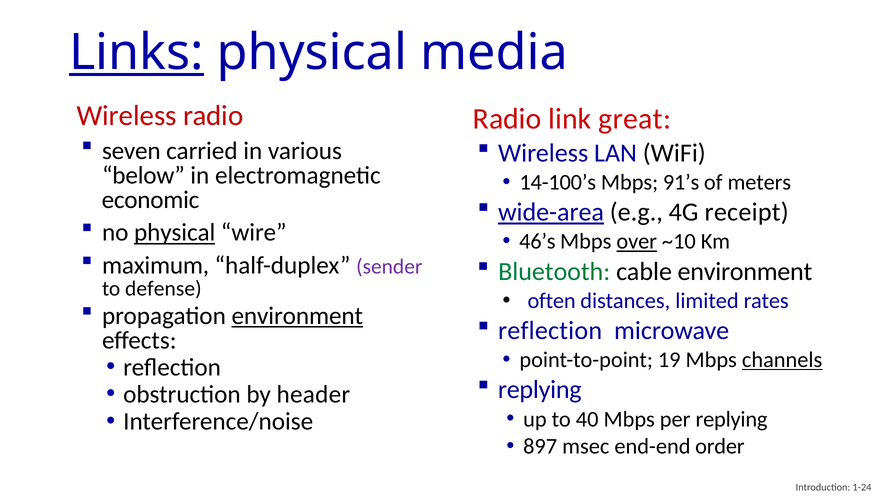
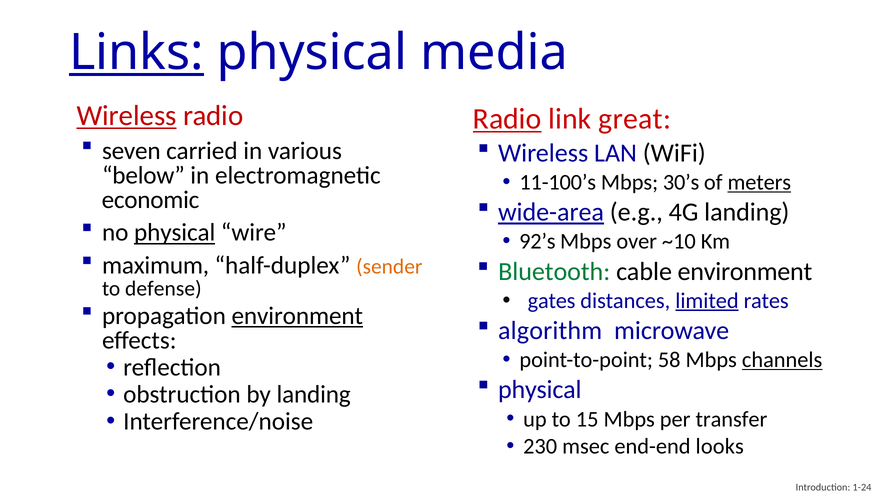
Wireless at (127, 116) underline: none -> present
Radio at (507, 119) underline: none -> present
14-100’s: 14-100’s -> 11-100’s
91’s: 91’s -> 30’s
meters underline: none -> present
4G receipt: receipt -> landing
46’s: 46’s -> 92’s
over underline: present -> none
sender colour: purple -> orange
often: often -> gates
limited underline: none -> present
reflection at (550, 330): reflection -> algorithm
19: 19 -> 58
replying at (540, 389): replying -> physical
by header: header -> landing
40: 40 -> 15
per replying: replying -> transfer
897: 897 -> 230
order: order -> looks
